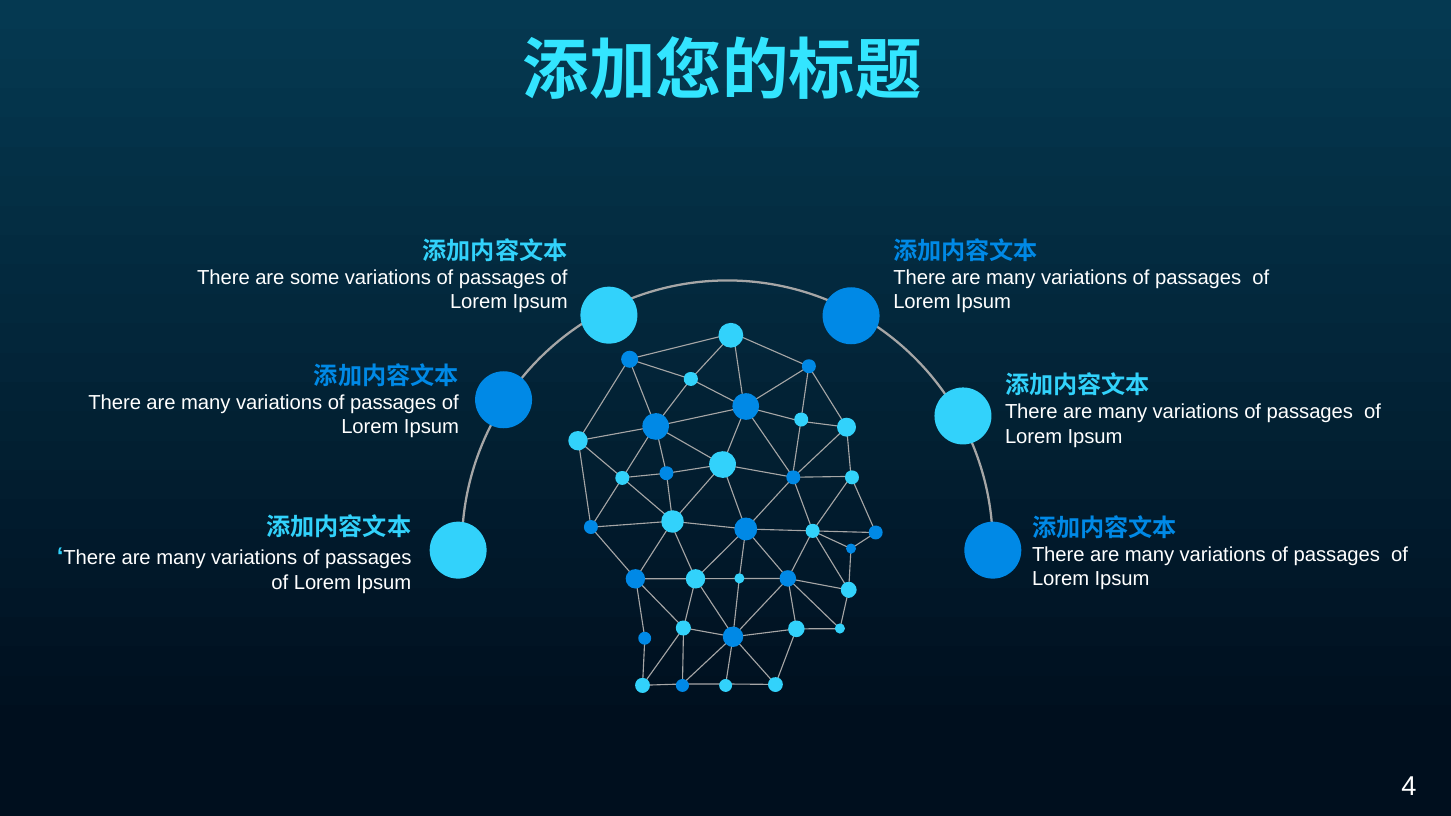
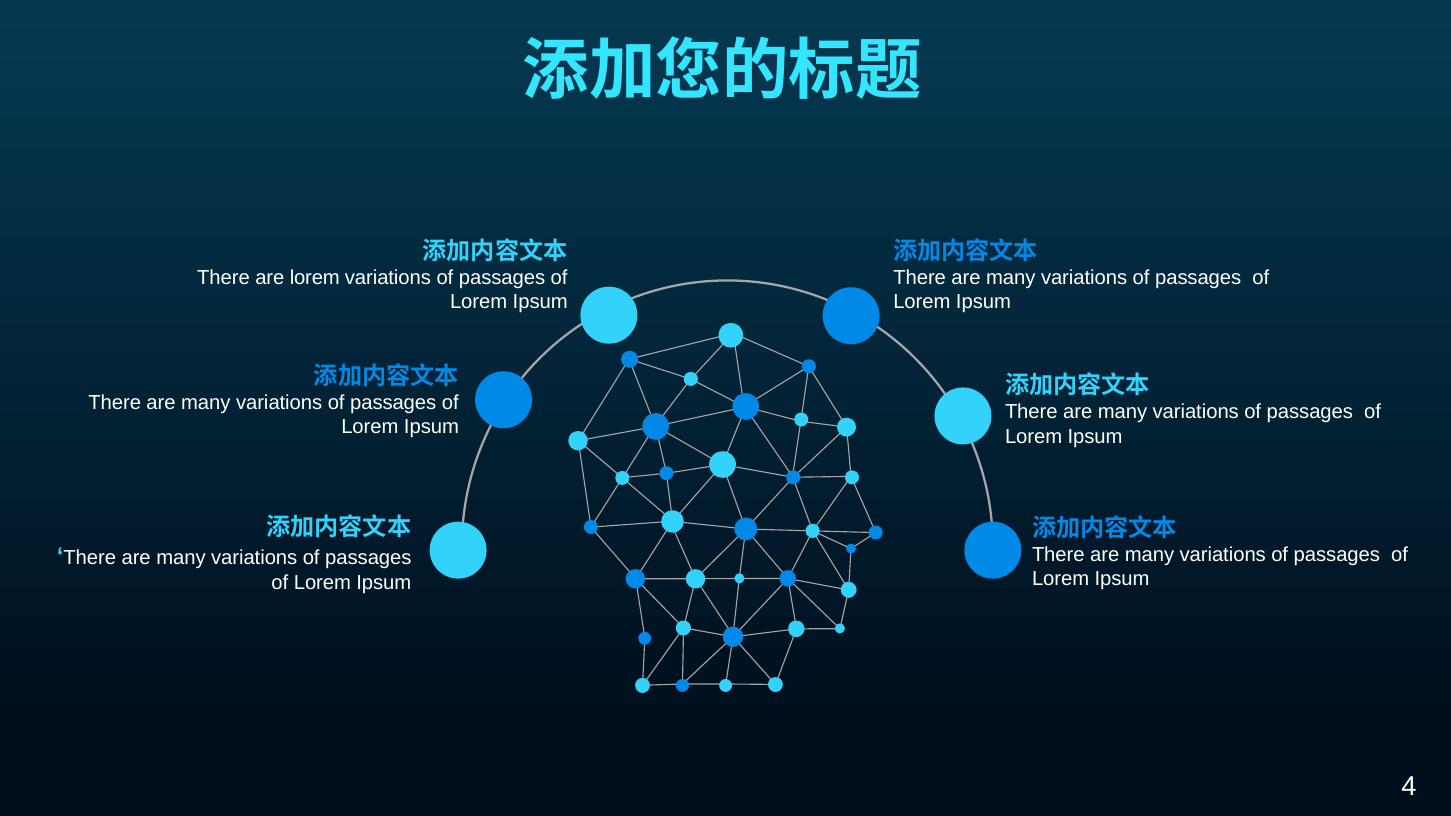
are some: some -> lorem
